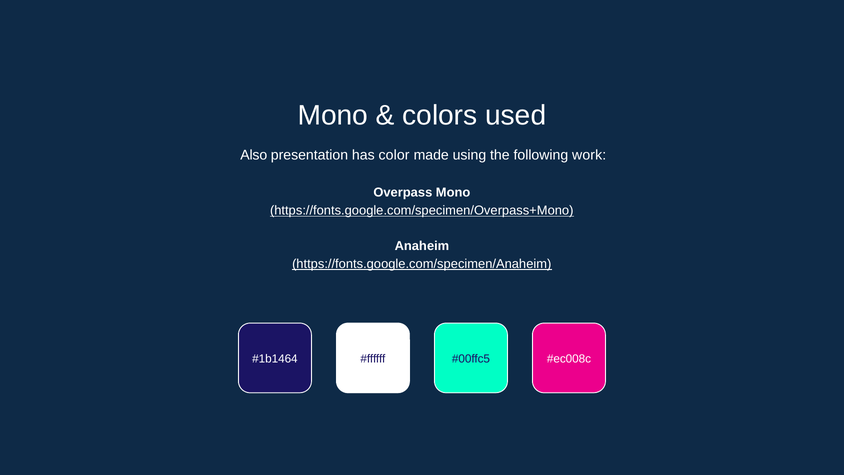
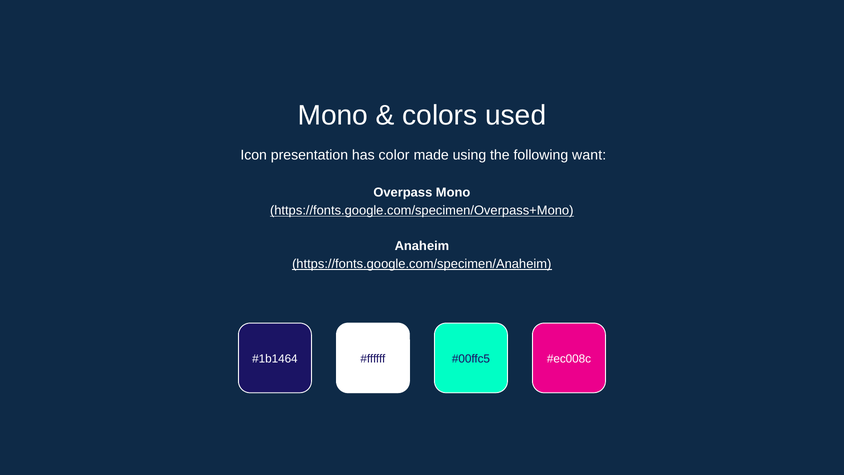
Also: Also -> Icon
work: work -> want
